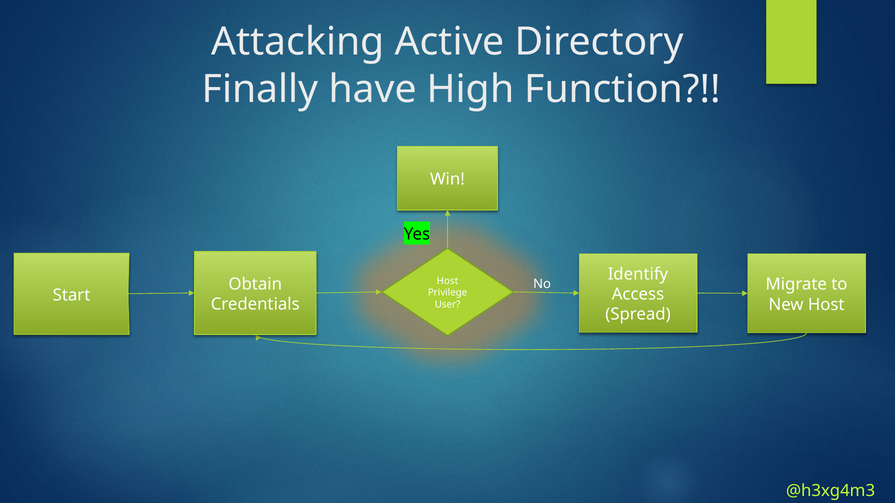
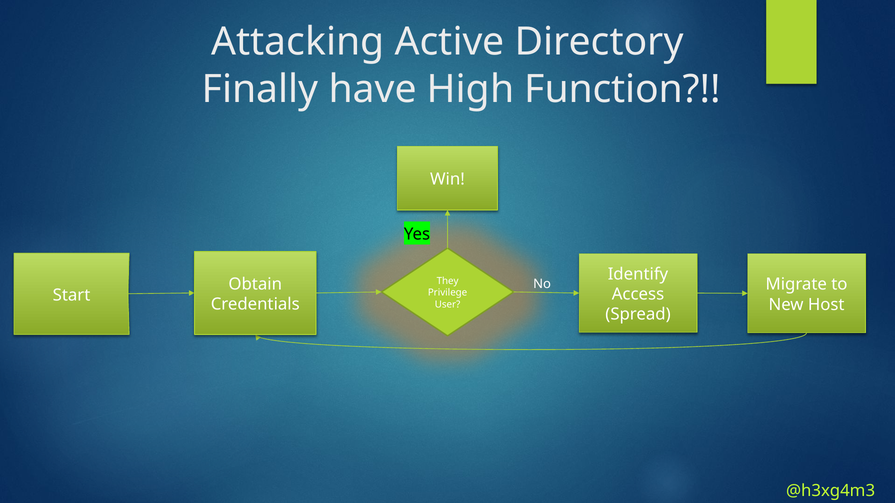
Host at (448, 281): Host -> They
